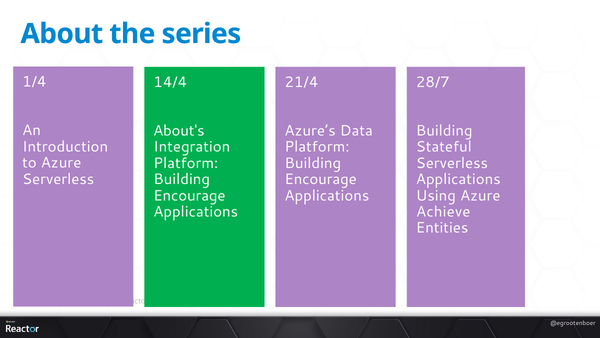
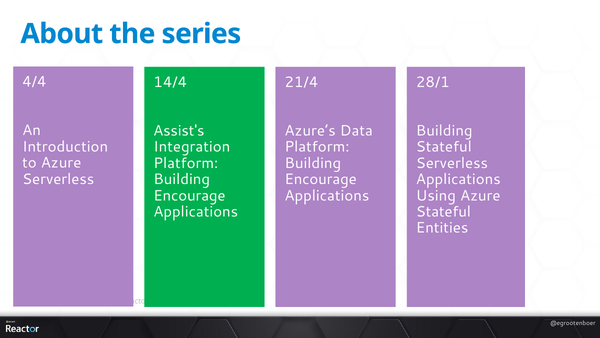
1/4: 1/4 -> 4/4
28/7: 28/7 -> 28/1
About's: About's -> Assist's
Achieve at (443, 212): Achieve -> Stateful
